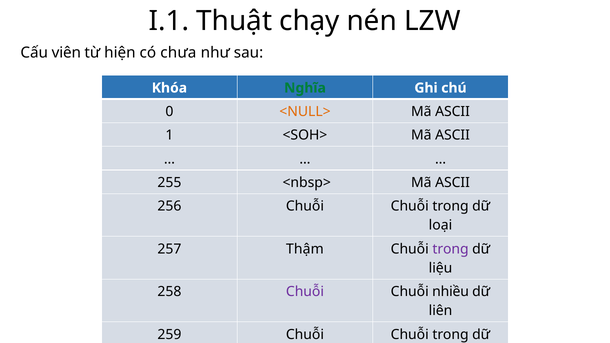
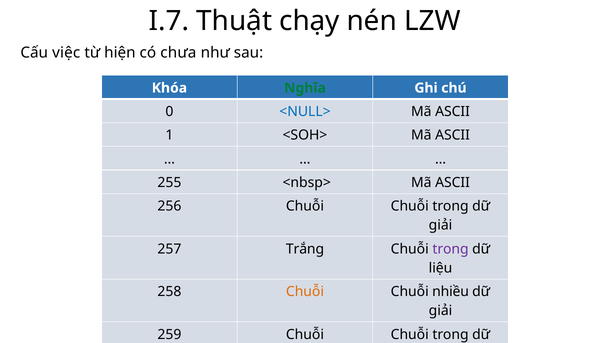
I.1: I.1 -> I.7
viên: viên -> việc
<NULL> colour: orange -> blue
loại at (441, 225): loại -> giải
Thậm: Thậm -> Trắng
Chuỗi at (305, 292) colour: purple -> orange
liên at (441, 311): liên -> giải
